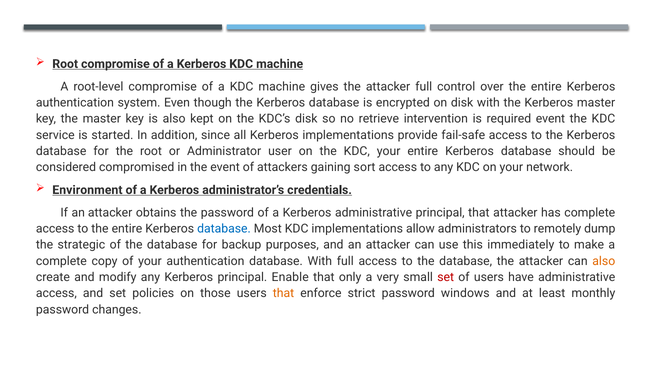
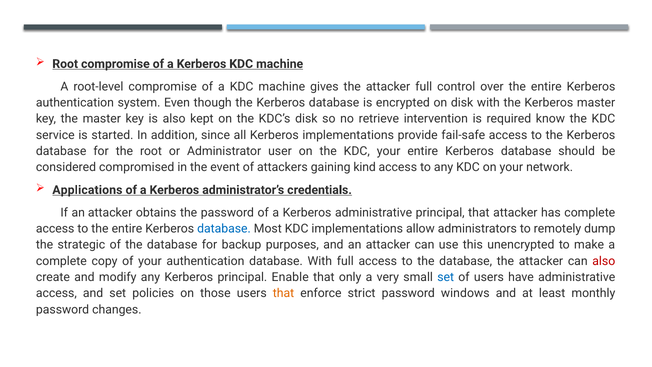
required event: event -> know
sort: sort -> kind
Environment: Environment -> Applications
immediately: immediately -> unencrypted
also at (604, 261) colour: orange -> red
set at (446, 277) colour: red -> blue
